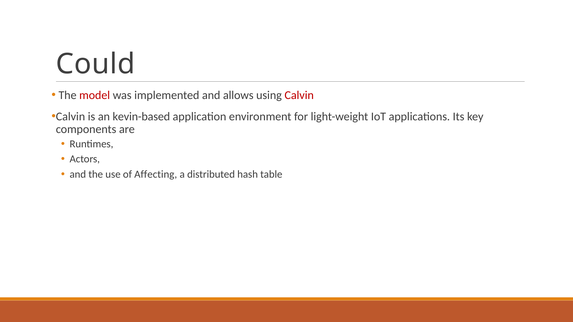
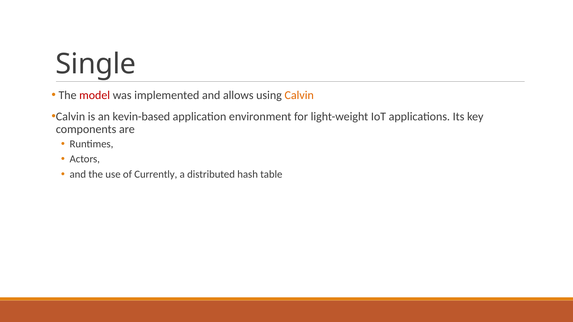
Could: Could -> Single
Calvin at (299, 95) colour: red -> orange
Affecting: Affecting -> Currently
